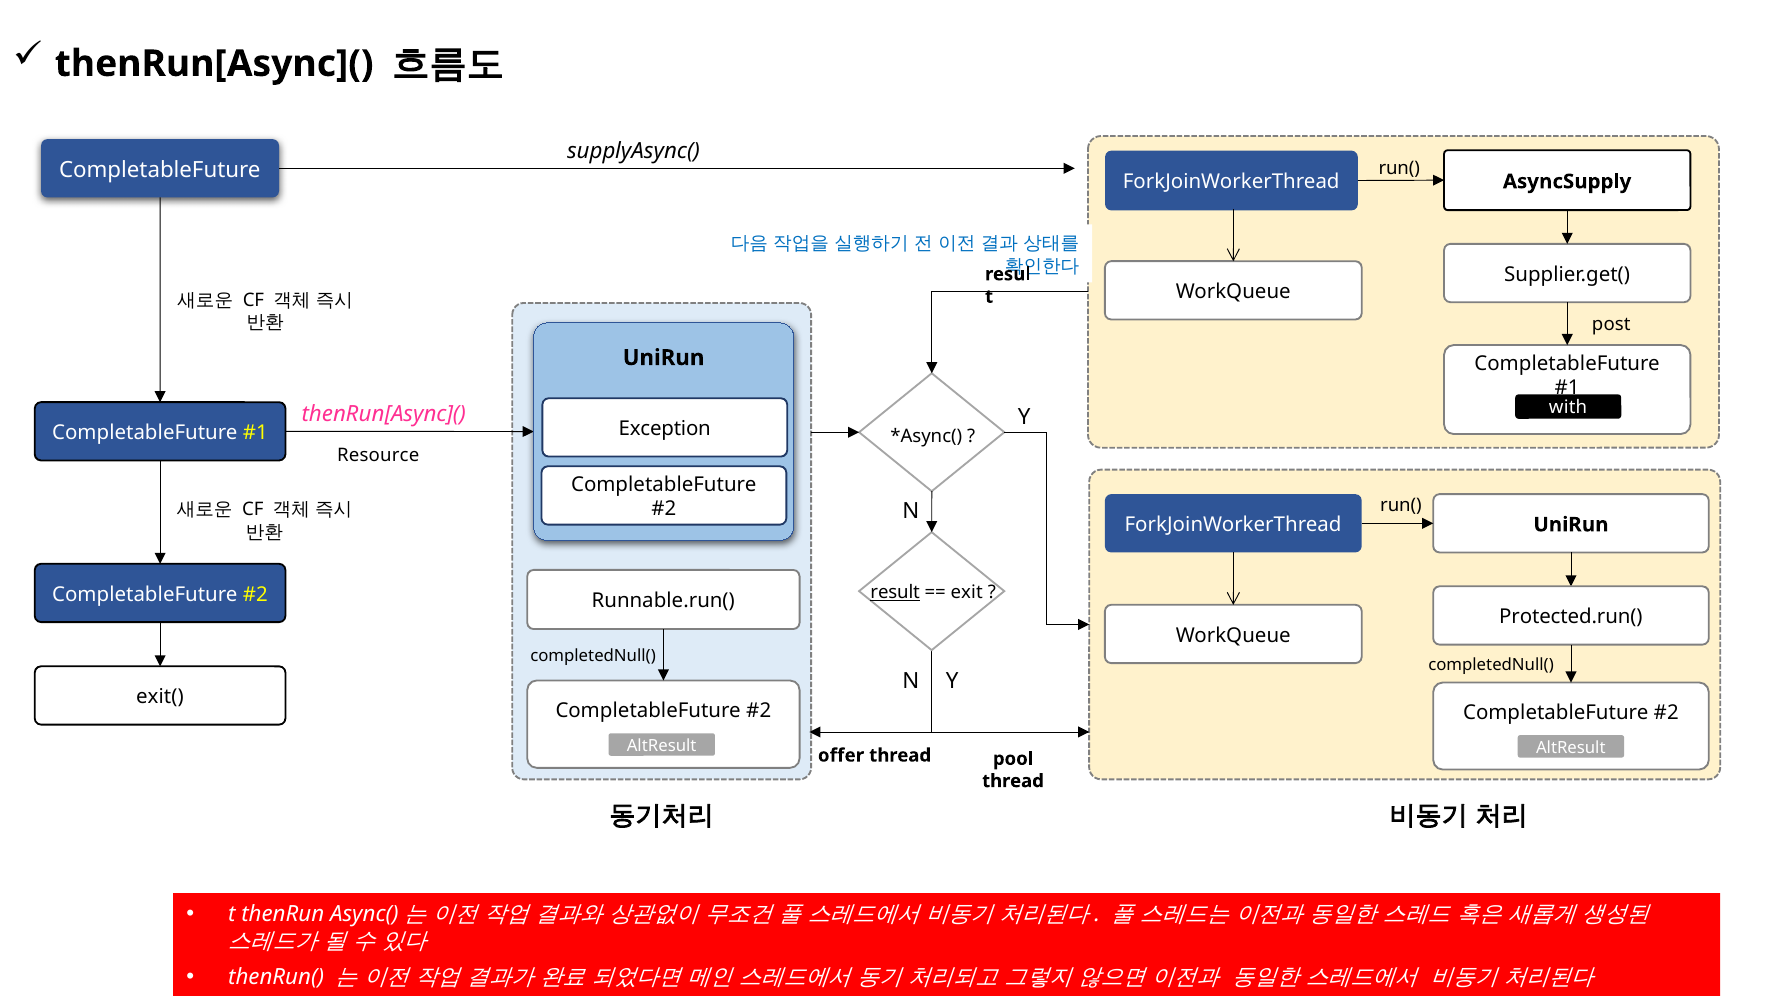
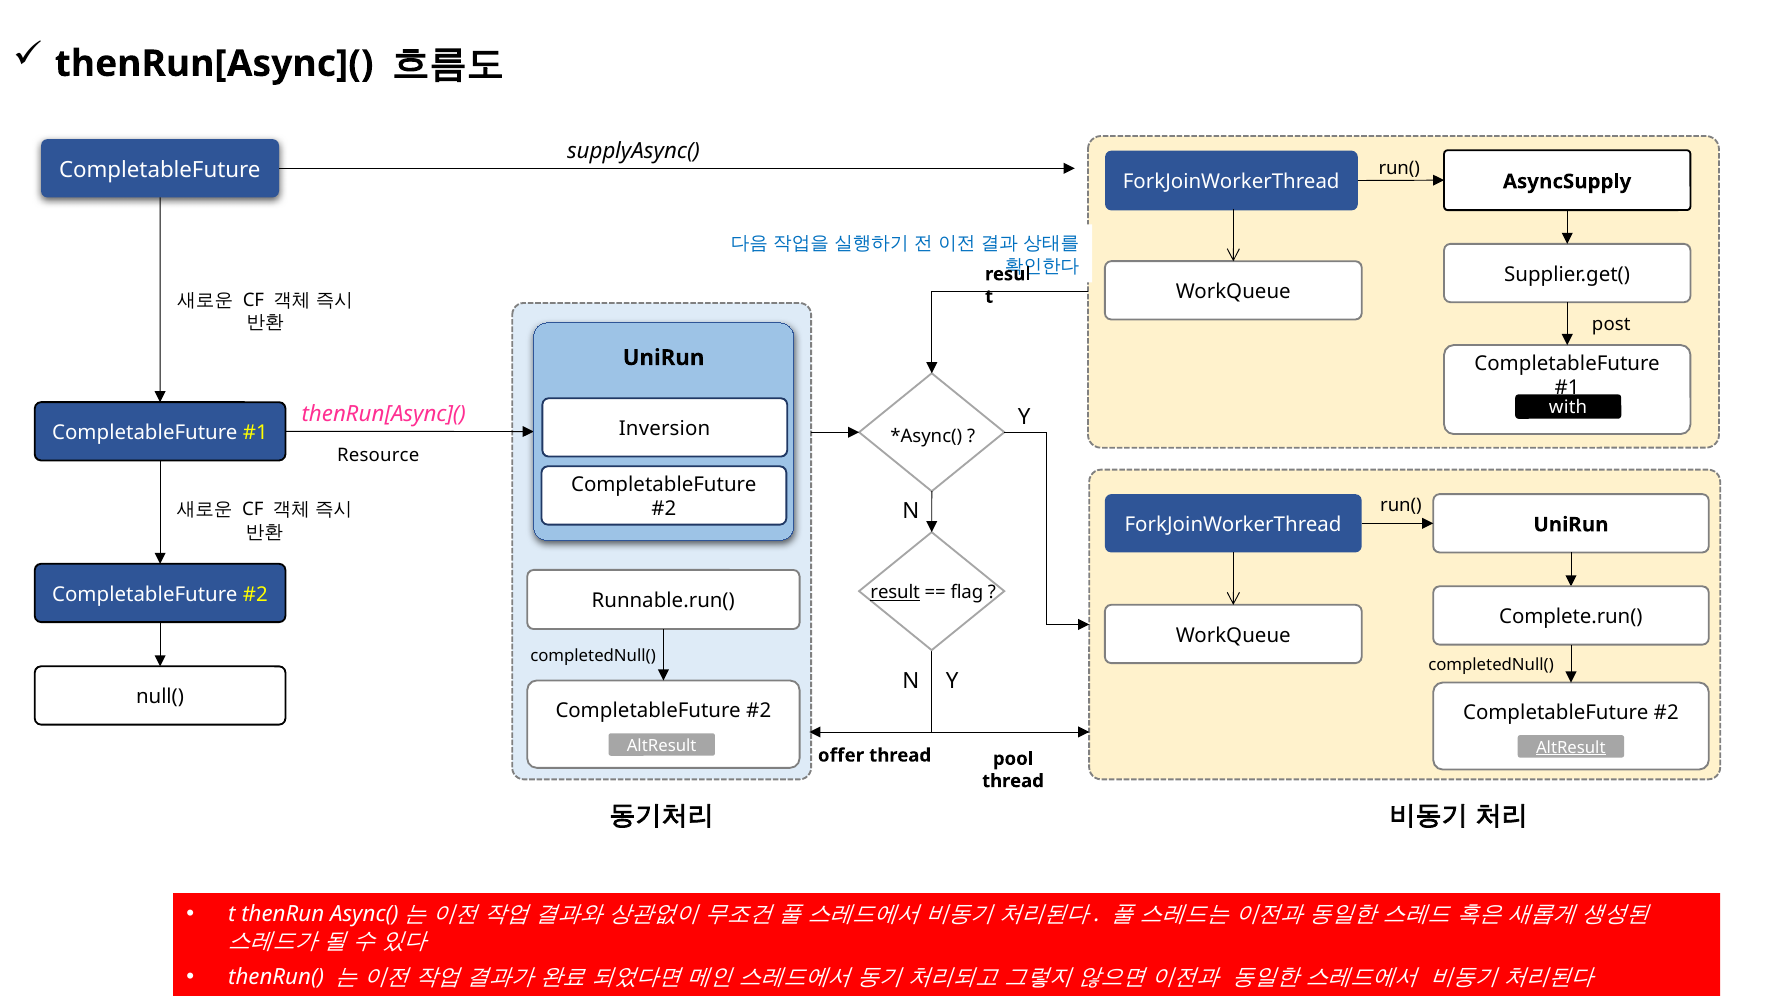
Exception: Exception -> Inversion
exit: exit -> flag
Protected.run(: Protected.run( -> Complete.run(
exit(: exit( -> null(
AltResult at (1571, 748) underline: none -> present
